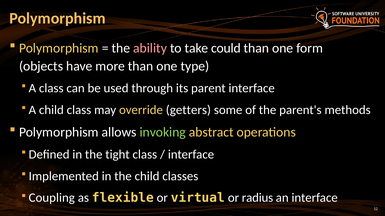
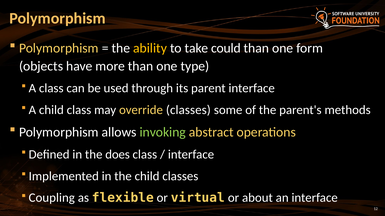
ability colour: pink -> yellow
override getters: getters -> classes
tight: tight -> does
radius: radius -> about
